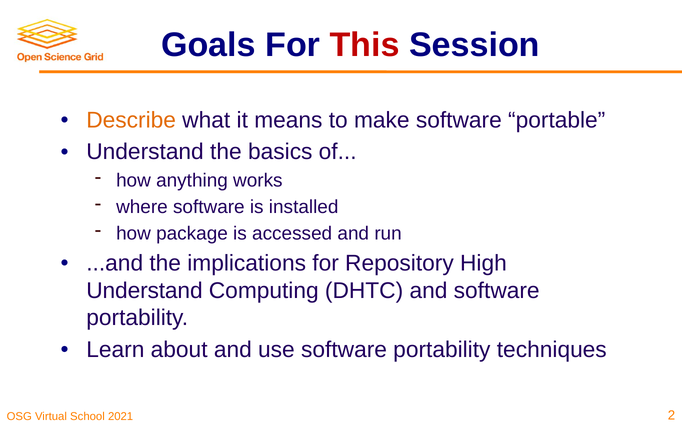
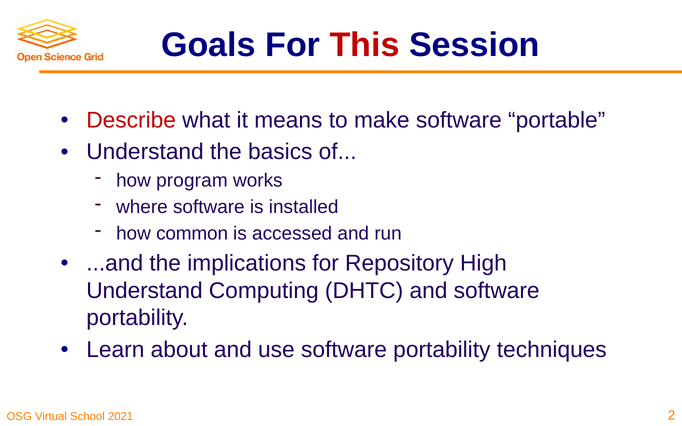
Describe colour: orange -> red
anything: anything -> program
package: package -> common
